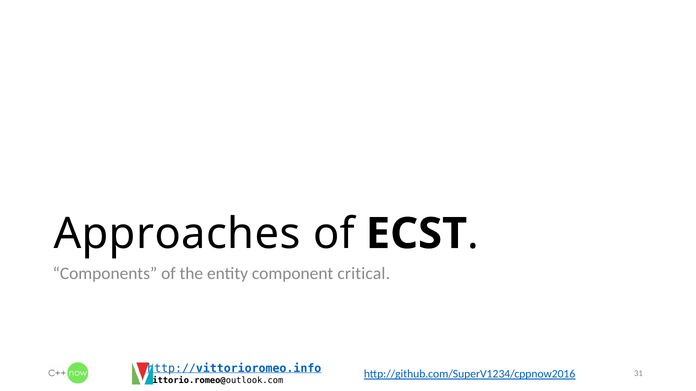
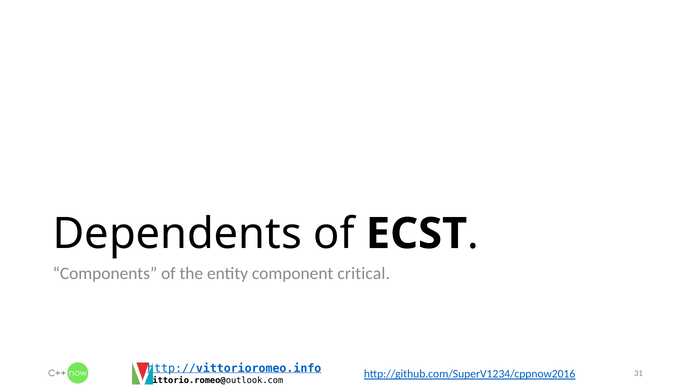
Approaches: Approaches -> Dependents
